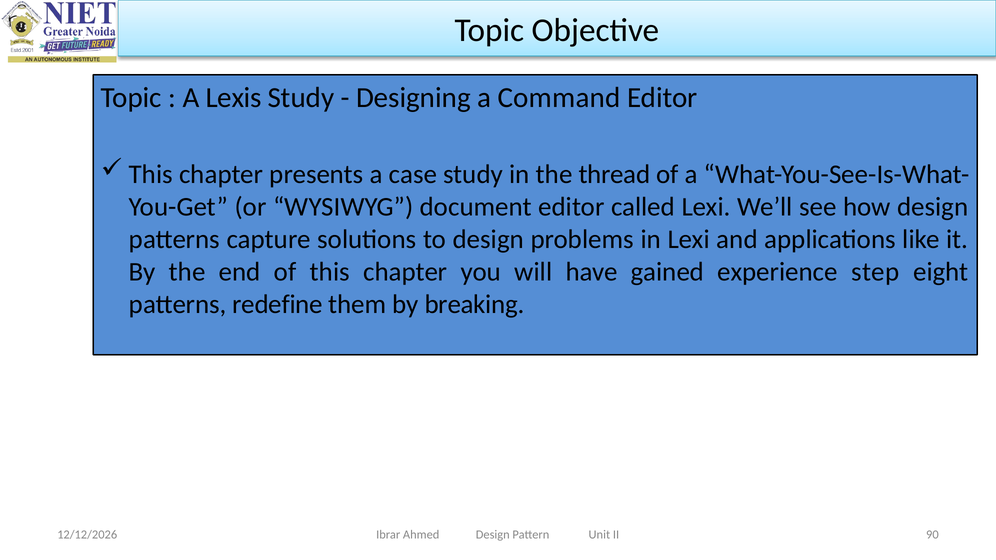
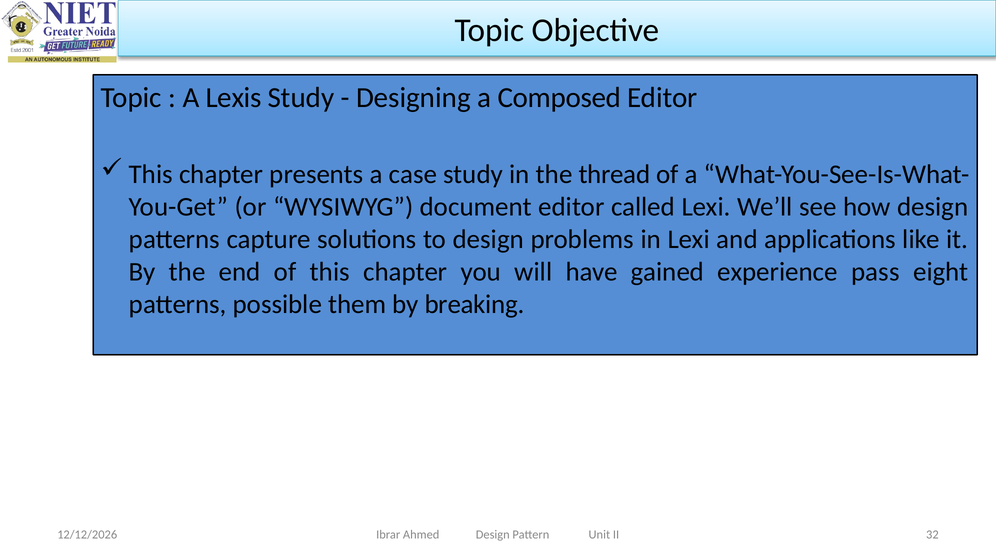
Command: Command -> Composed
step: step -> pass
redefine: redefine -> possible
90: 90 -> 32
